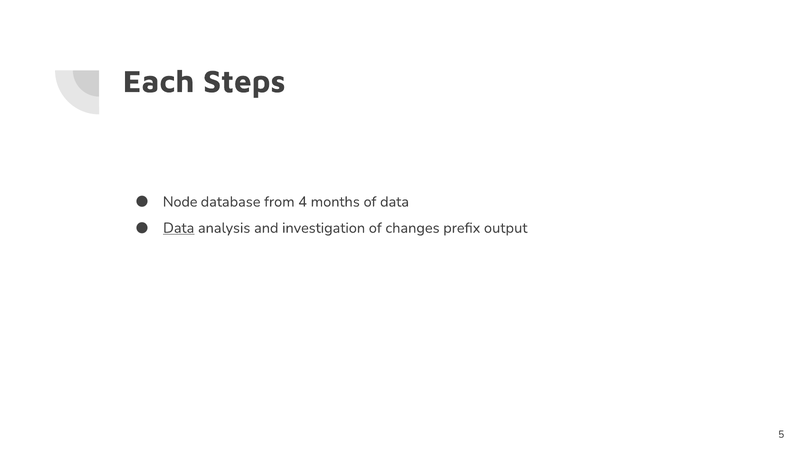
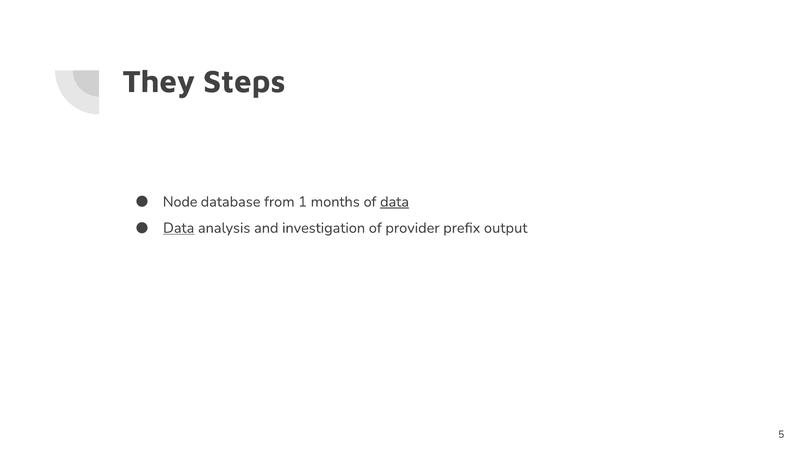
Each: Each -> They
4: 4 -> 1
data at (395, 202) underline: none -> present
changes: changes -> provider
